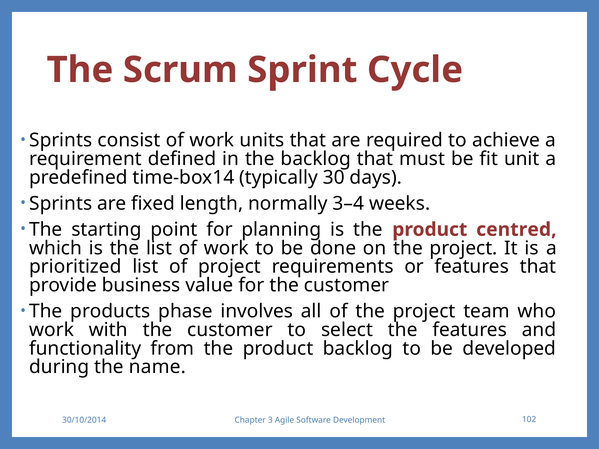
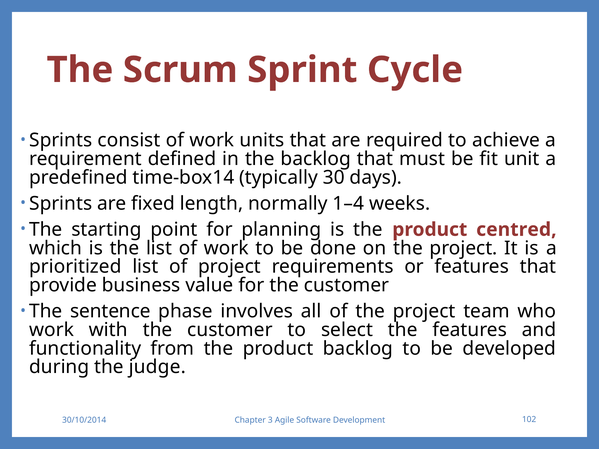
3–4: 3–4 -> 1–4
products: products -> sentence
name: name -> judge
